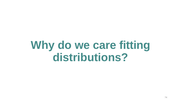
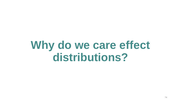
fitting: fitting -> effect
